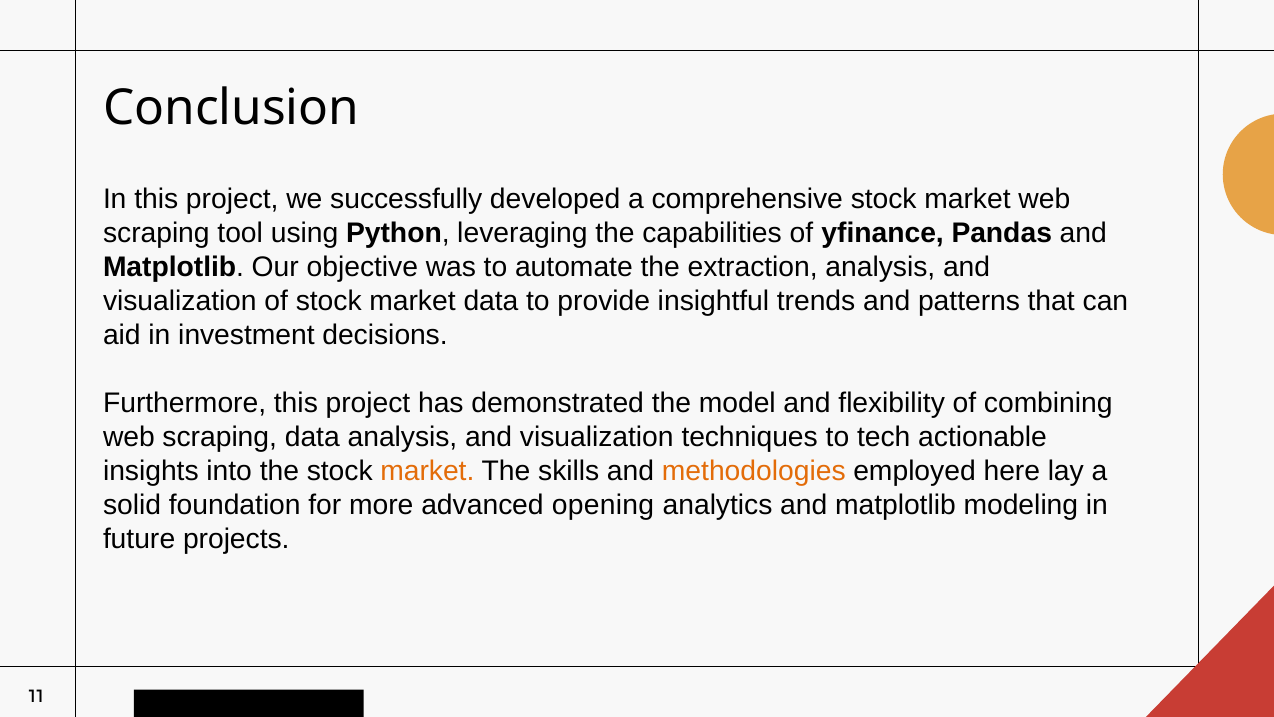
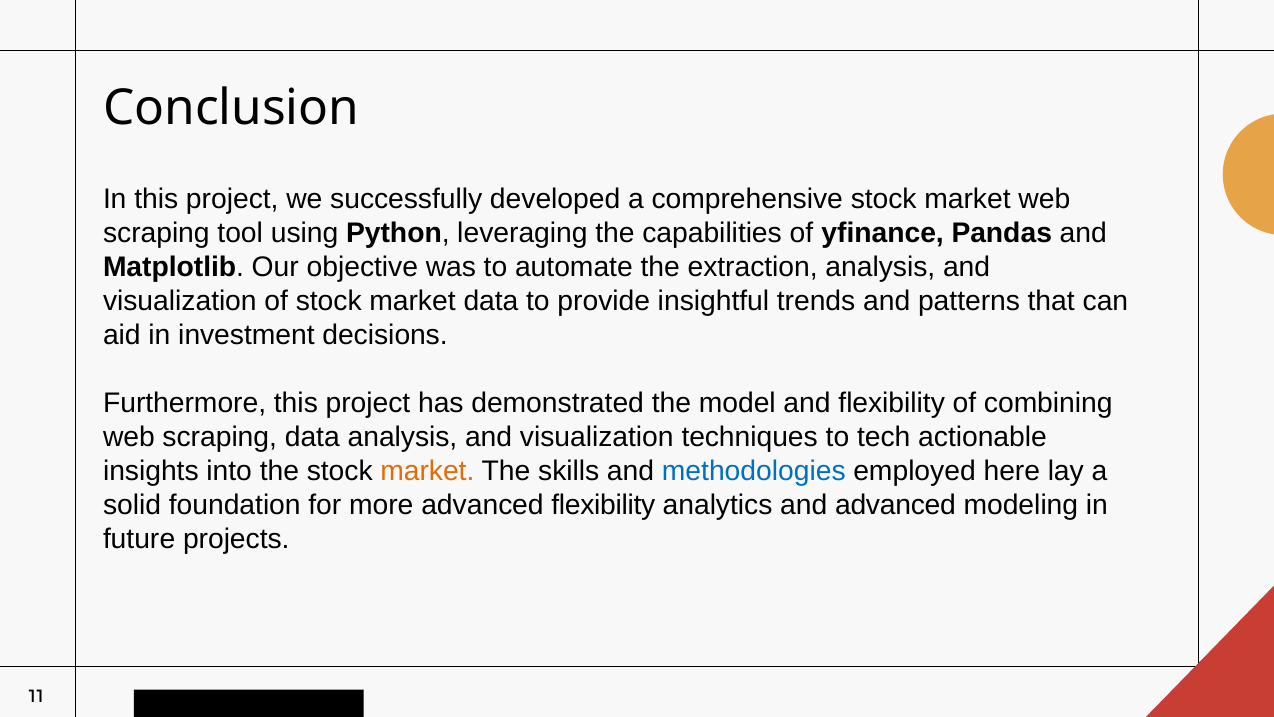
methodologies colour: orange -> blue
advanced opening: opening -> flexibility
analytics and matplotlib: matplotlib -> advanced
